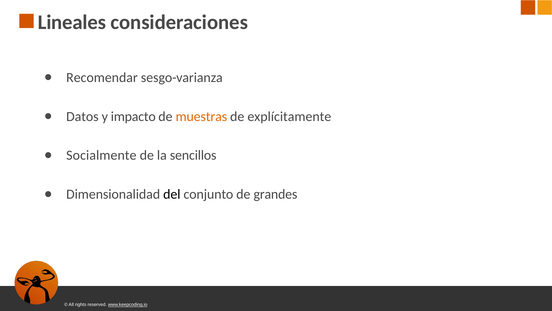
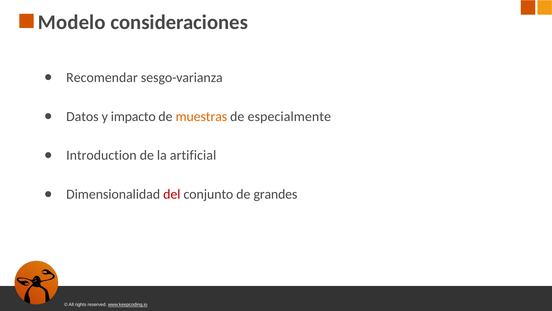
Lineales: Lineales -> Modelo
explícitamente: explícitamente -> especialmente
Socialmente: Socialmente -> Introduction
sencillos: sencillos -> artificial
del colour: black -> red
